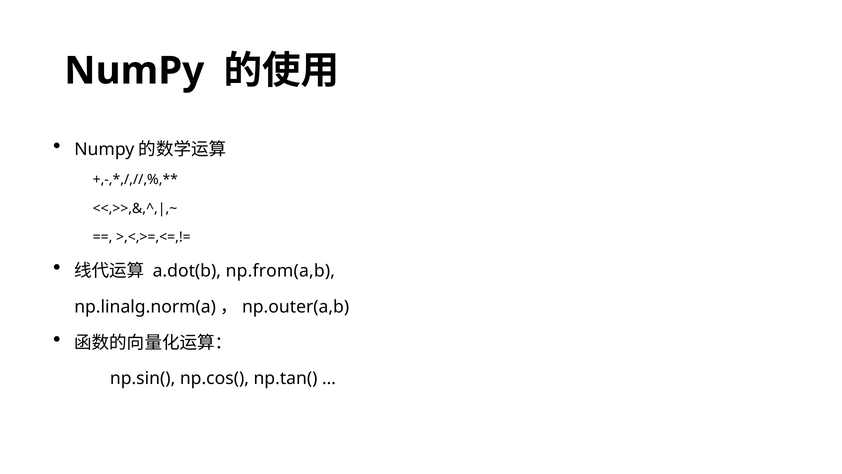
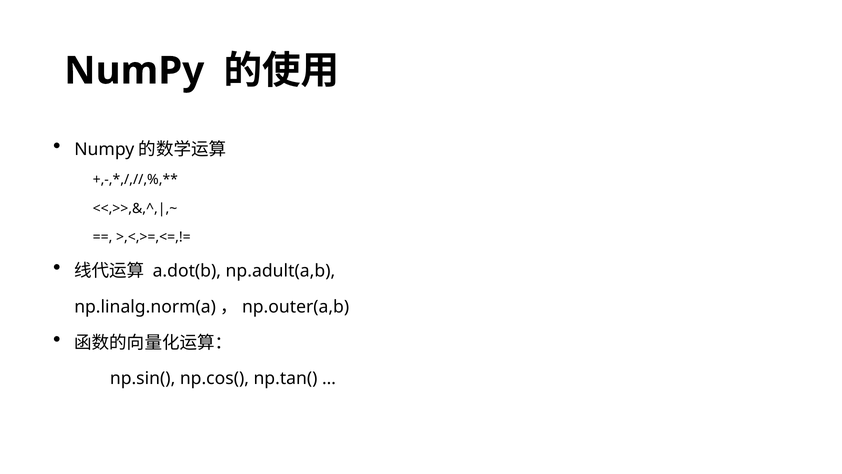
np.from(a,b: np.from(a,b -> np.adult(a,b
